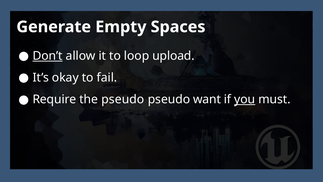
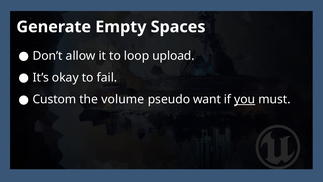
Don’t underline: present -> none
Require: Require -> Custom
the pseudo: pseudo -> volume
